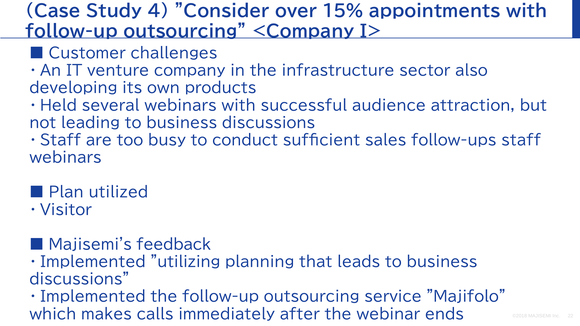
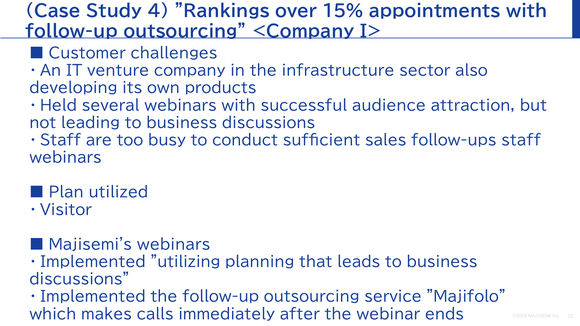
Consider: Consider -> Rankings
Majisemi's feedback: feedback -> webinars
